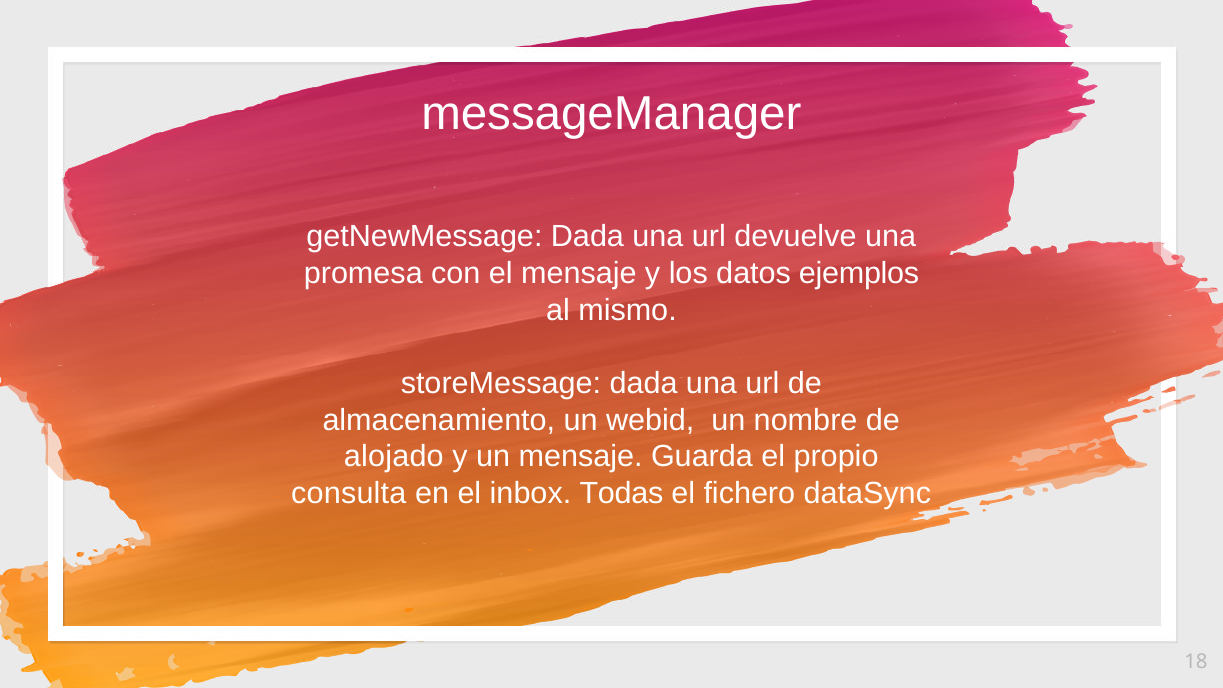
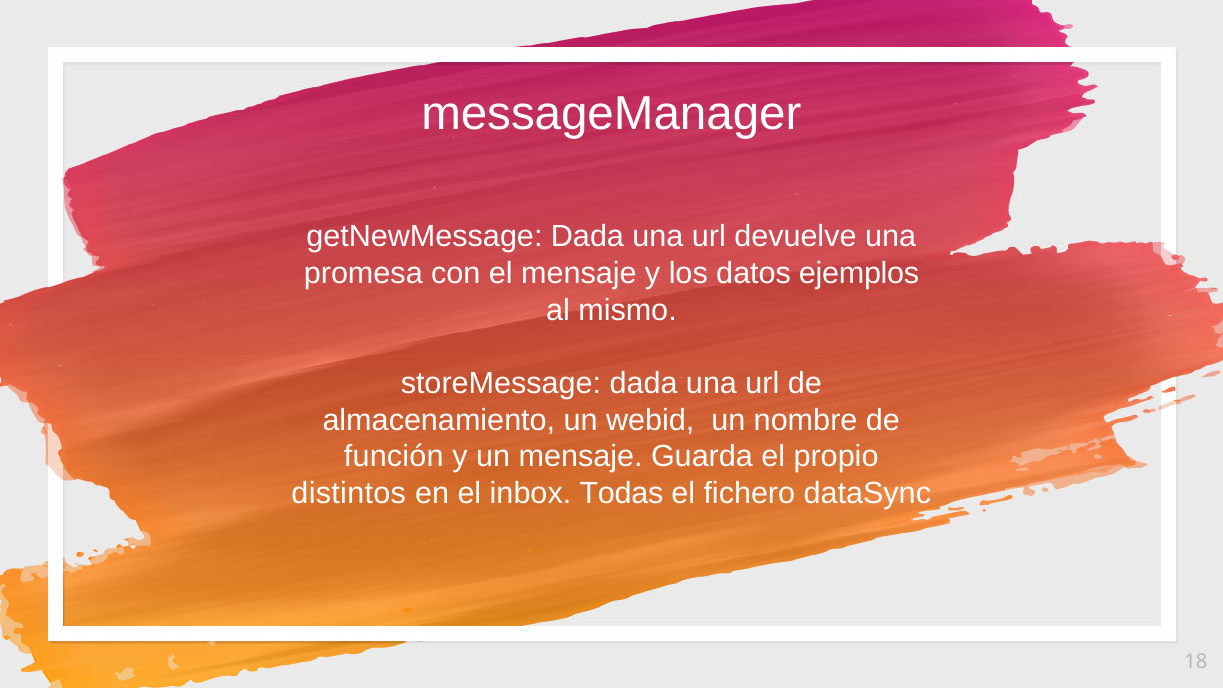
alojado: alojado -> función
consulta: consulta -> distintos
